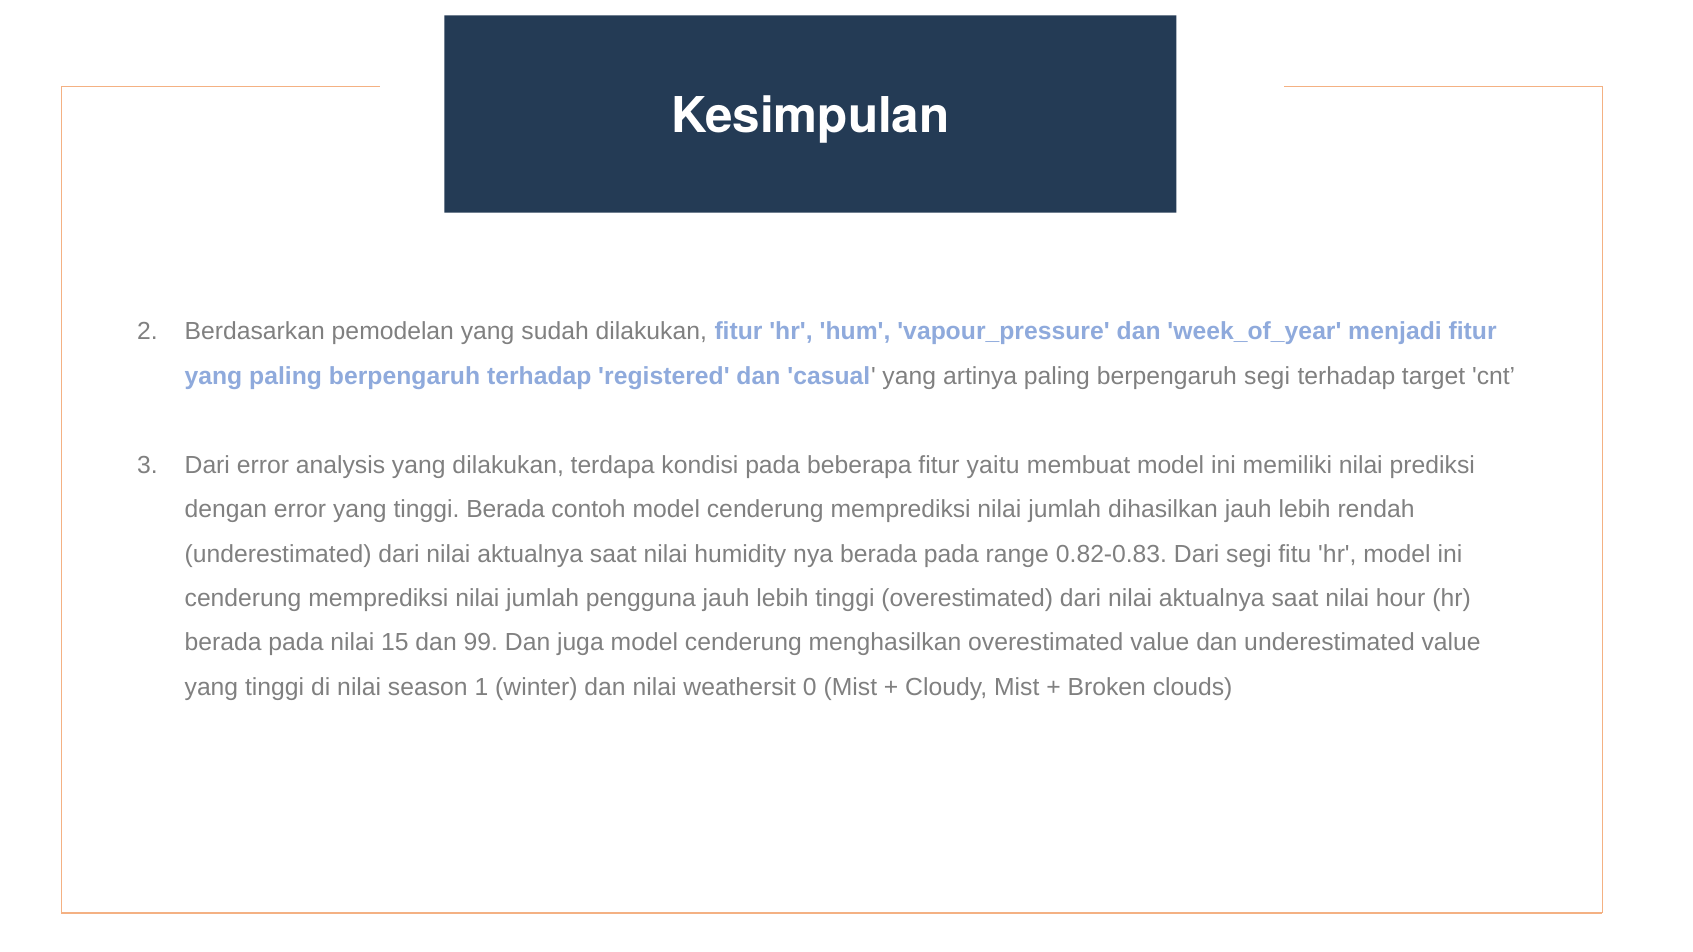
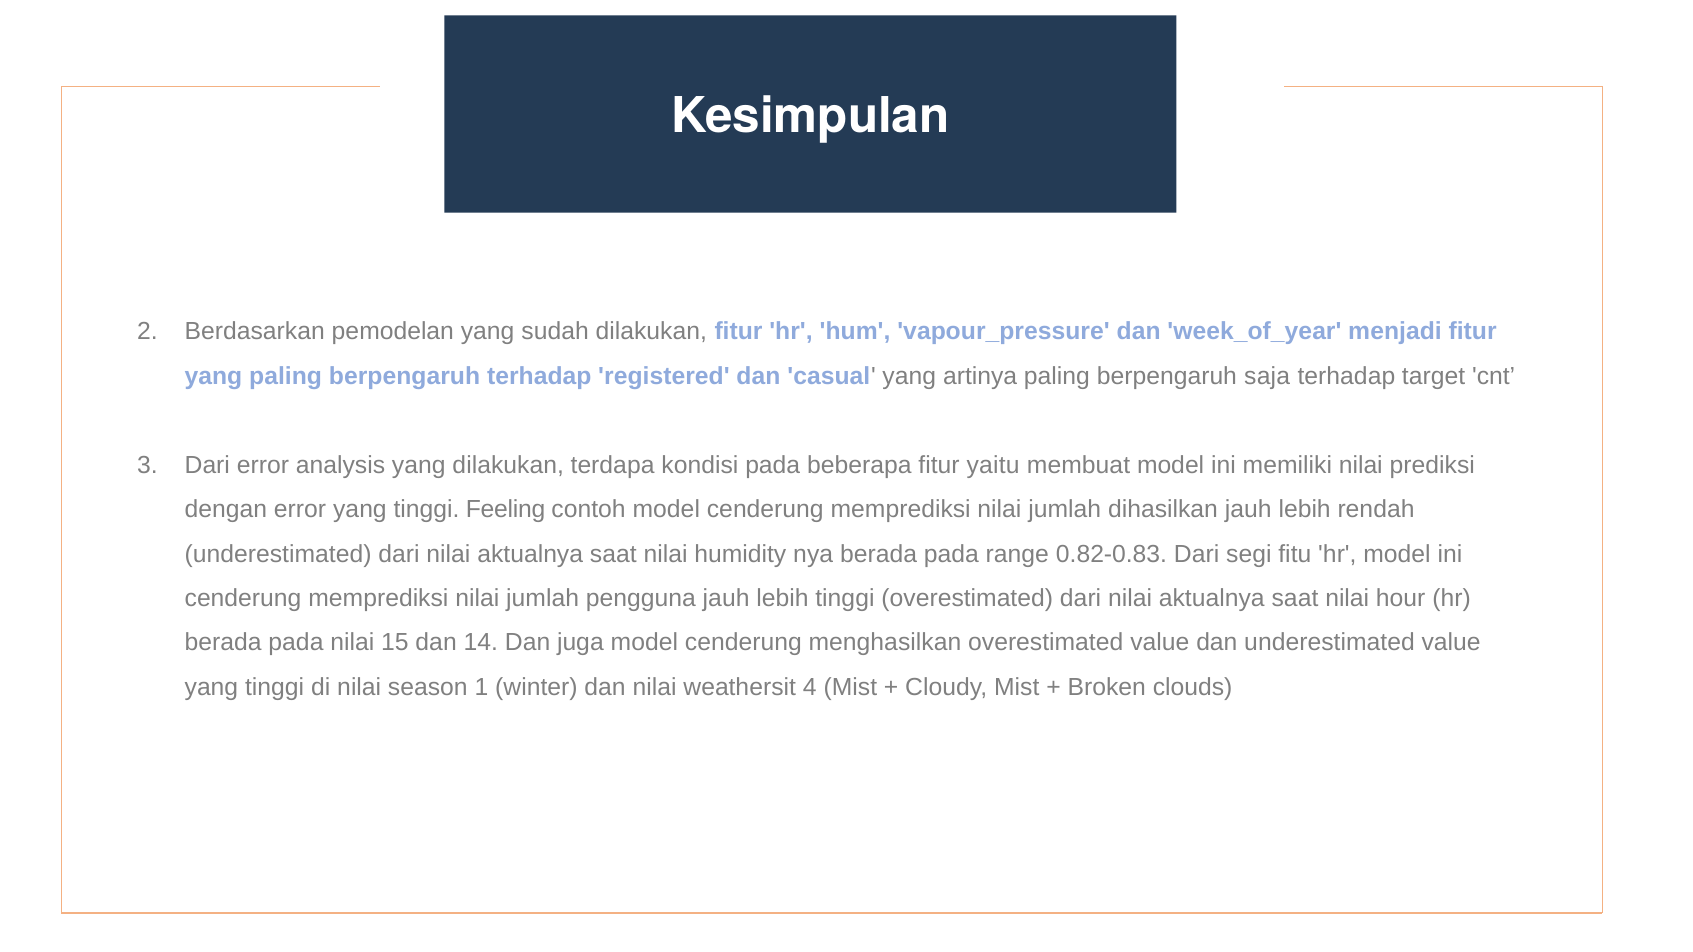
berpengaruh segi: segi -> saja
tinggi Berada: Berada -> Feeling
99: 99 -> 14
0: 0 -> 4
